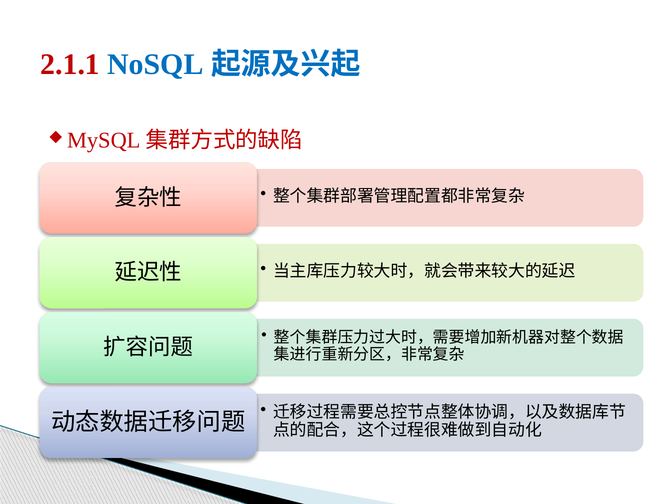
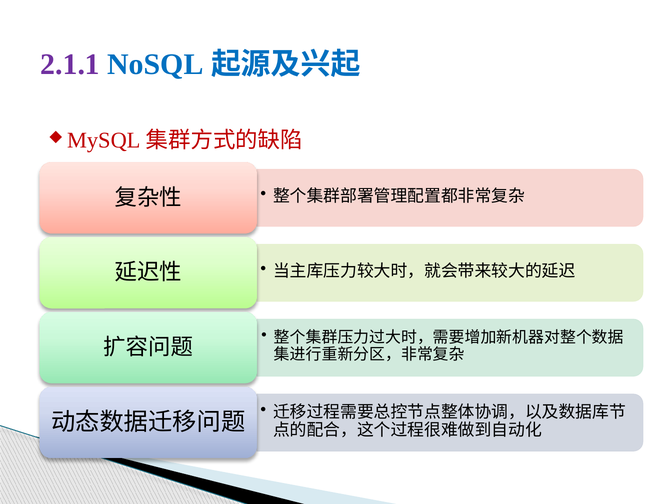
2.1.1 colour: red -> purple
